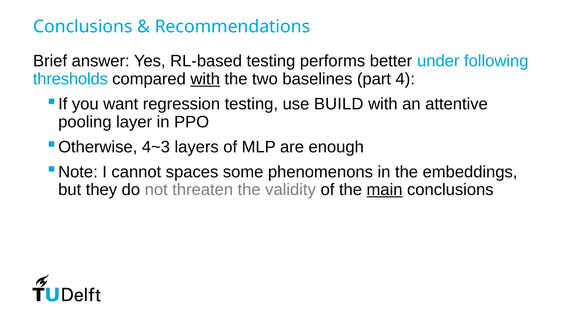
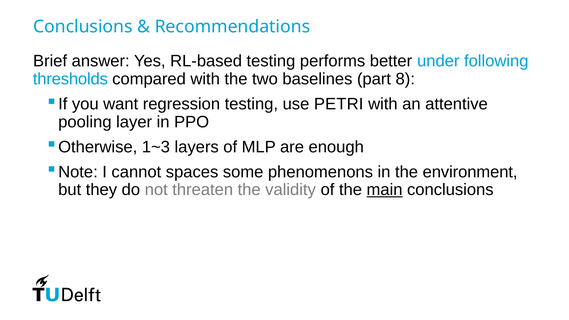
with at (205, 79) underline: present -> none
4: 4 -> 8
BUILD: BUILD -> PETRI
4~3: 4~3 -> 1~3
embeddings: embeddings -> environment
